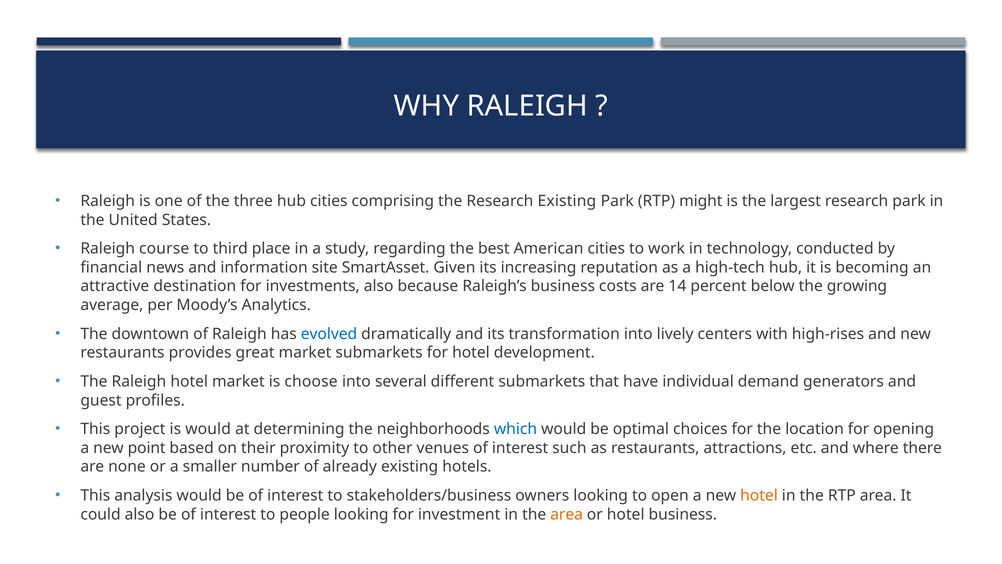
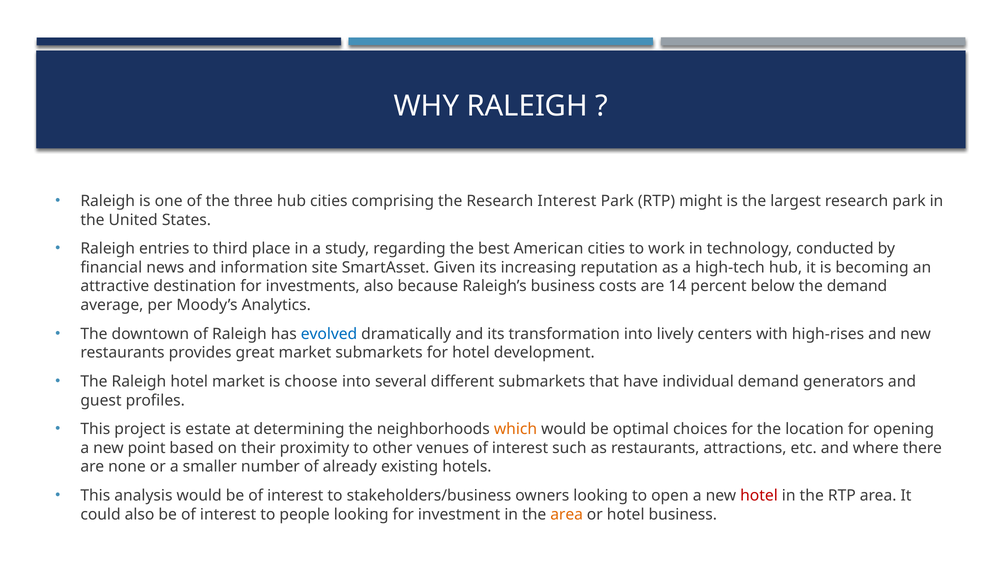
Research Existing: Existing -> Interest
course: course -> entries
the growing: growing -> demand
is would: would -> estate
which colour: blue -> orange
hotel at (759, 495) colour: orange -> red
